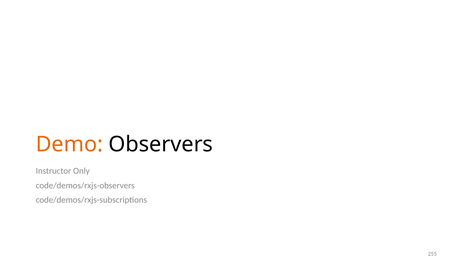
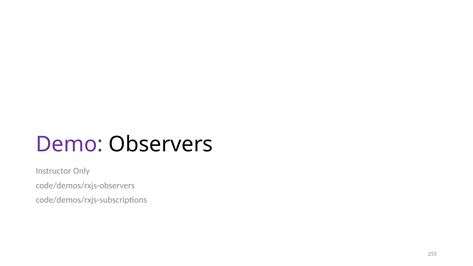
Demo colour: orange -> purple
